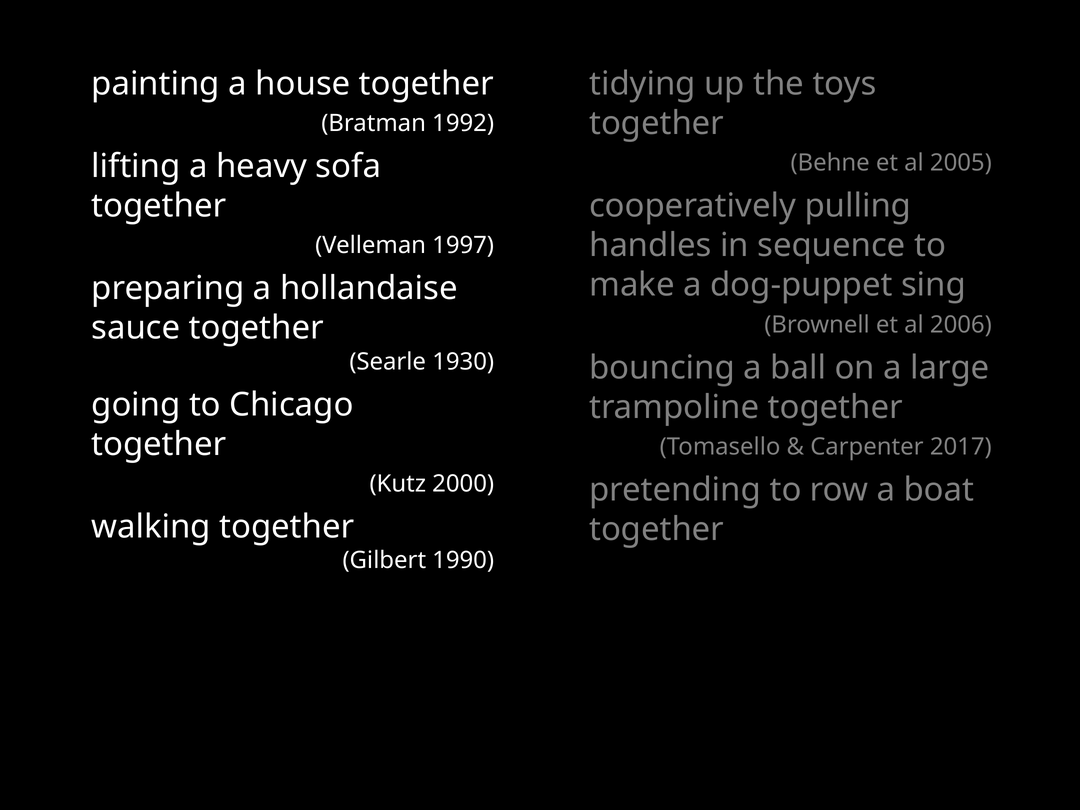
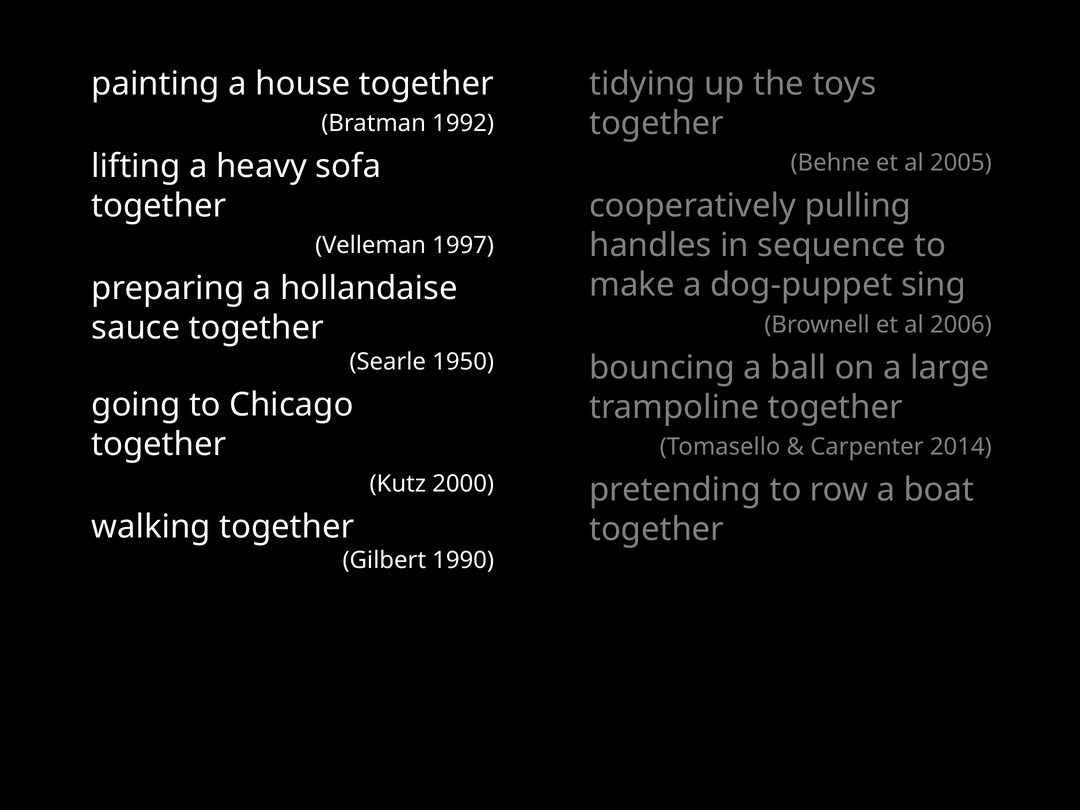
1930: 1930 -> 1950
2017: 2017 -> 2014
